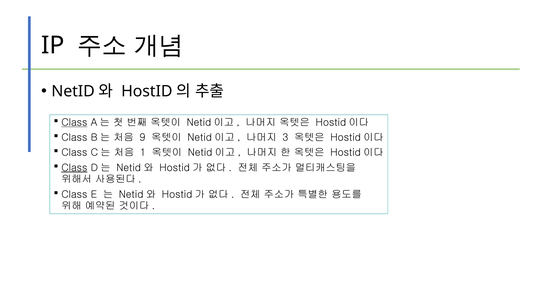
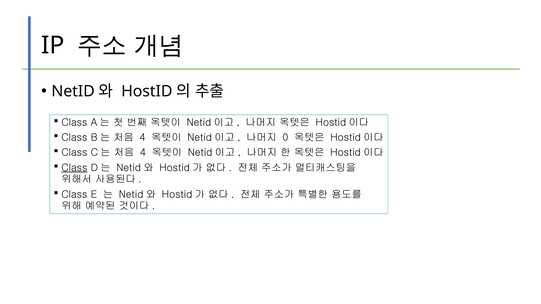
Class at (74, 123) underline: present -> none
9 at (142, 138): 9 -> 4
3: 3 -> 0
1 at (143, 153): 1 -> 4
